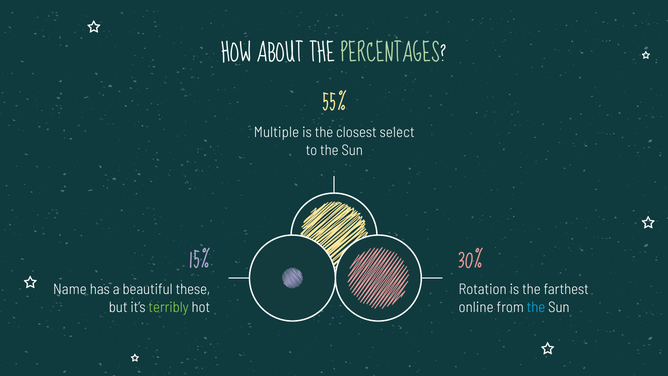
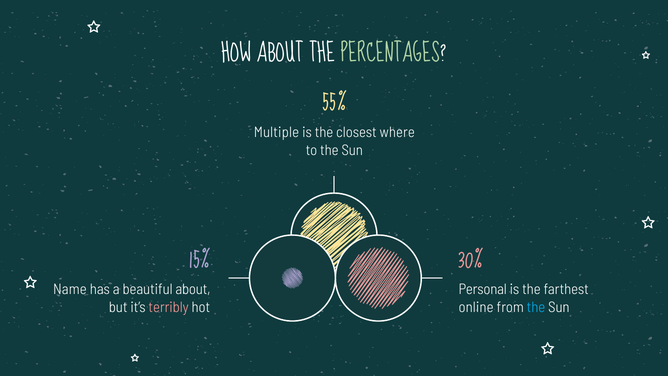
select: select -> where
beautiful these: these -> about
Rotation: Rotation -> Personal
terribly colour: light green -> pink
